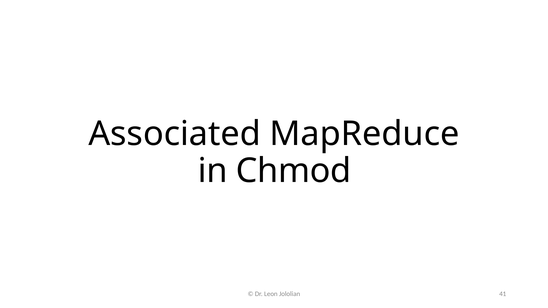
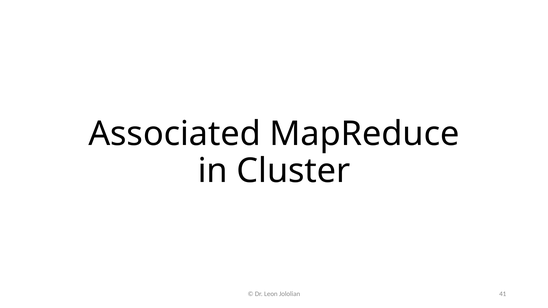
Chmod: Chmod -> Cluster
